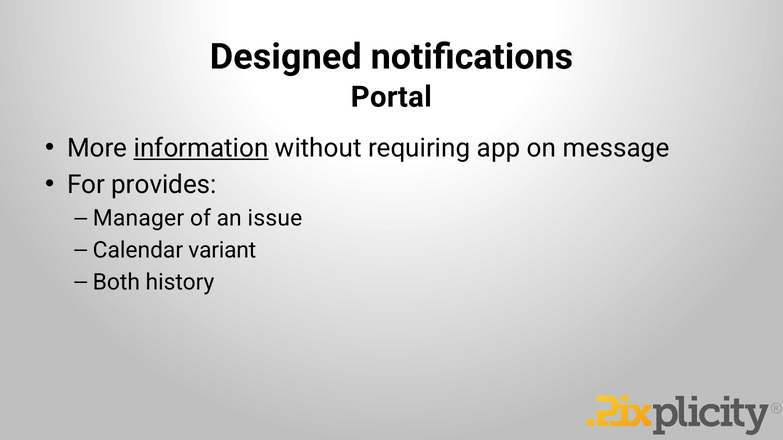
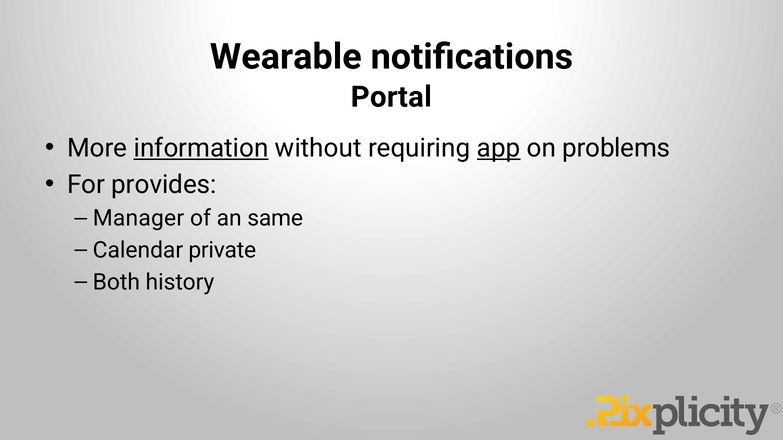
Designed: Designed -> Wearable
app underline: none -> present
message: message -> problems
issue: issue -> same
variant: variant -> private
